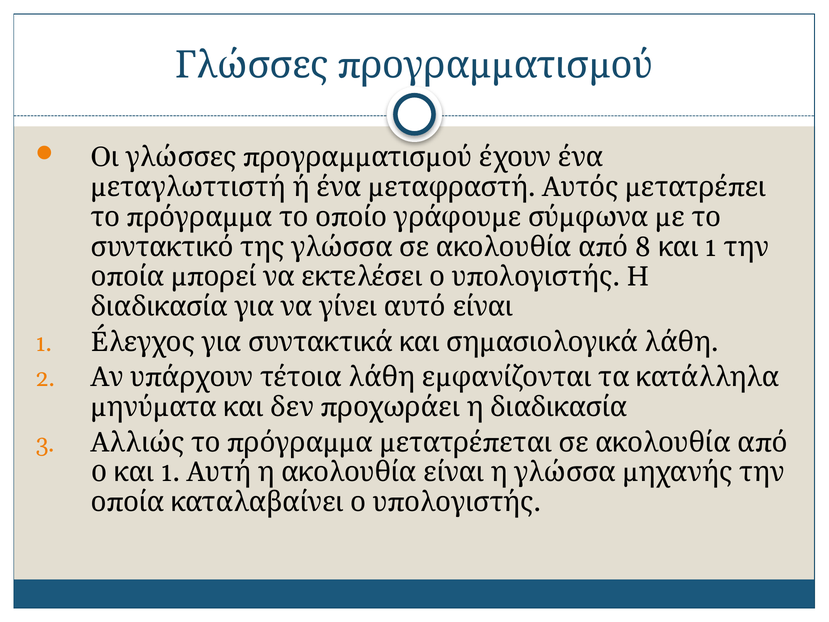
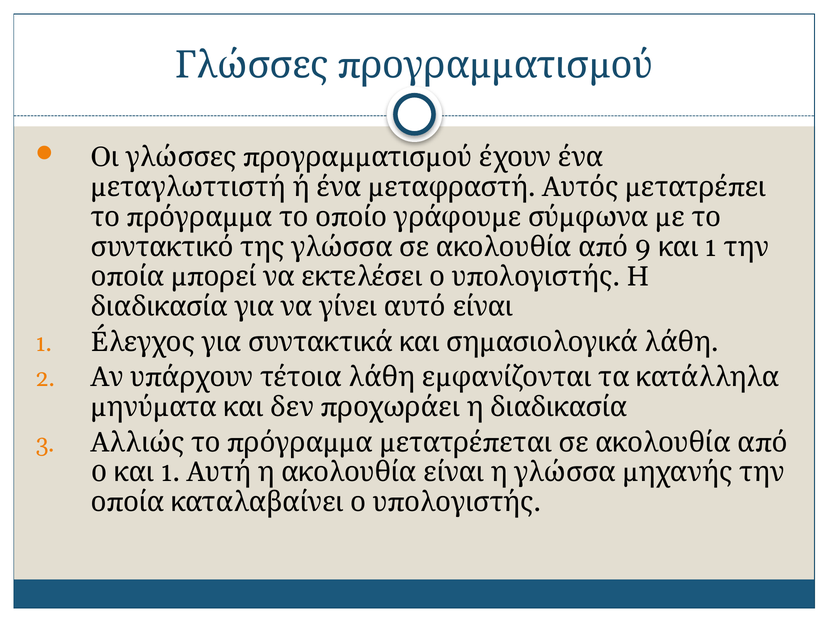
8: 8 -> 9
